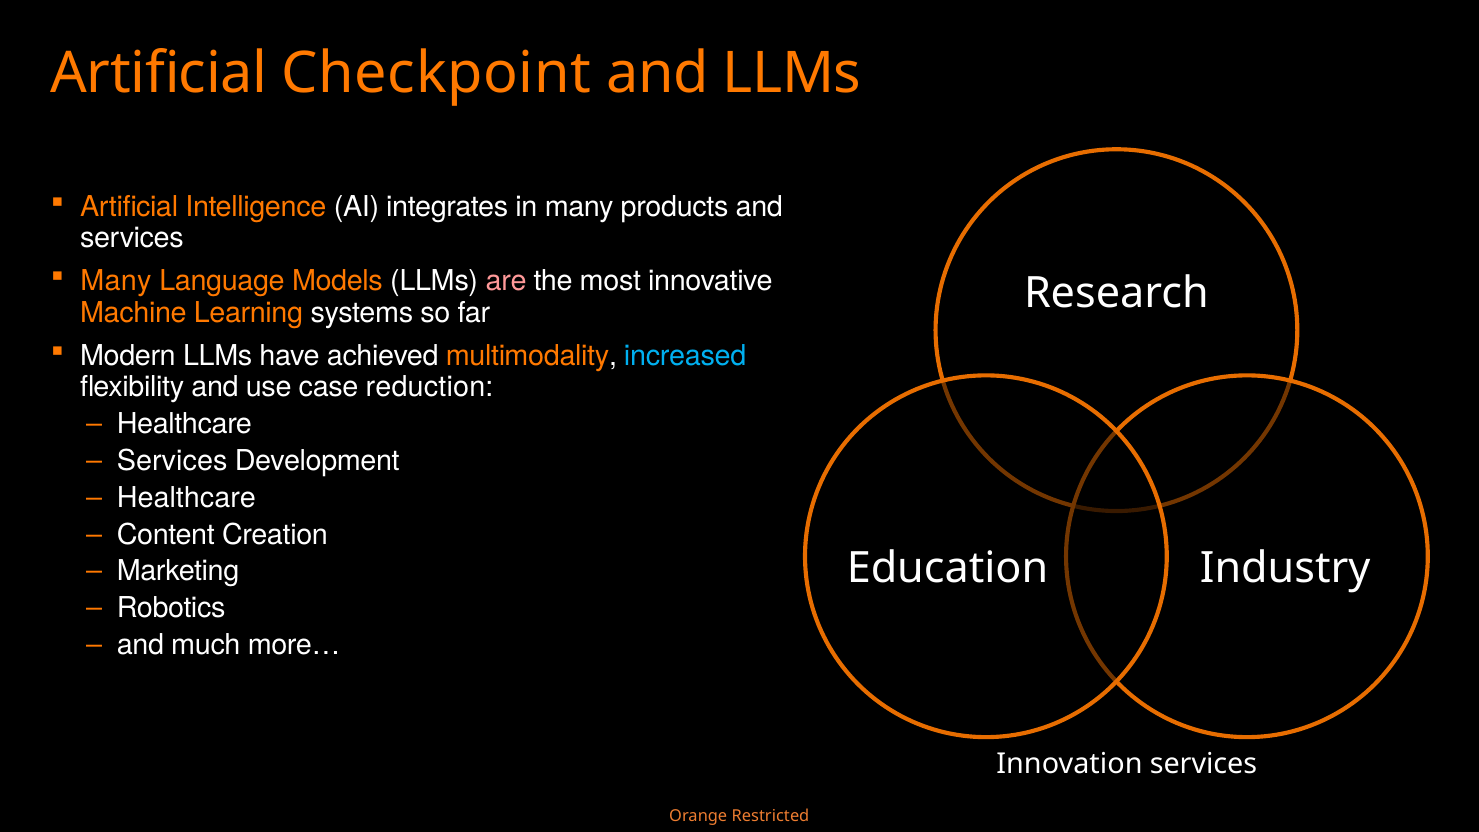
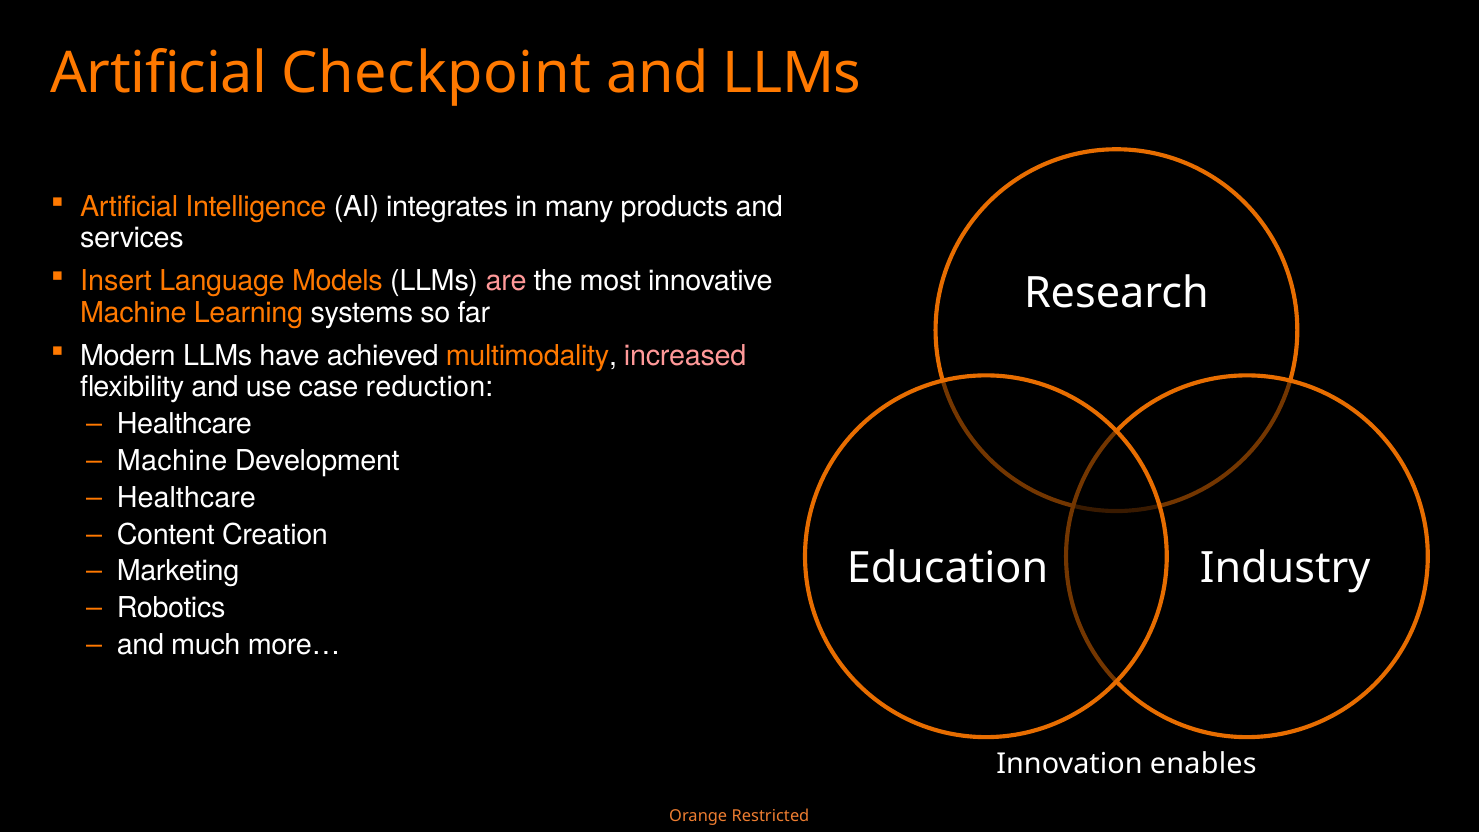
Many at (116, 281): Many -> Insert
increased colour: light blue -> pink
Services at (172, 461): Services -> Machine
Innovation services: services -> enables
